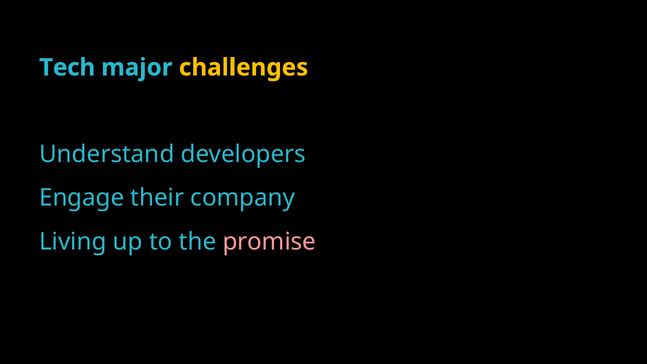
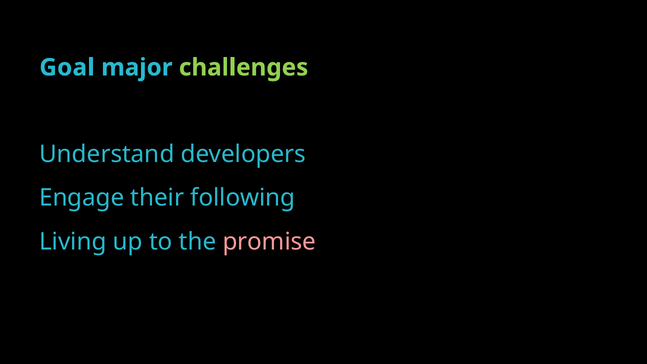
Tech: Tech -> Goal
challenges colour: yellow -> light green
company: company -> following
